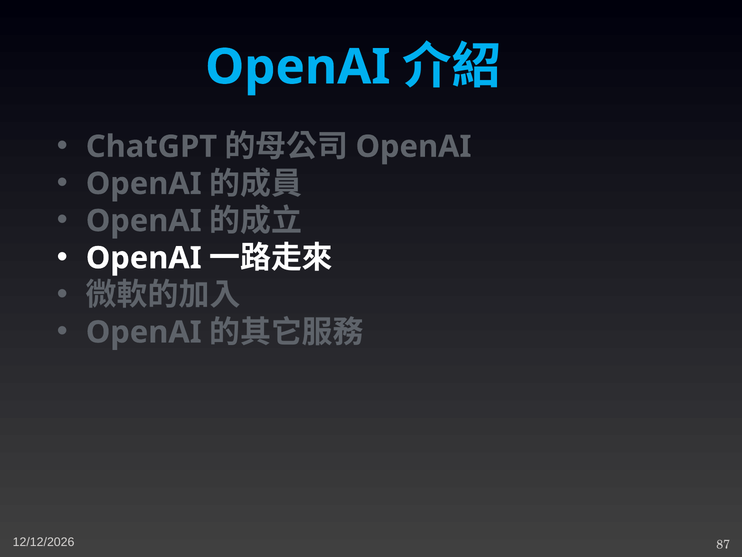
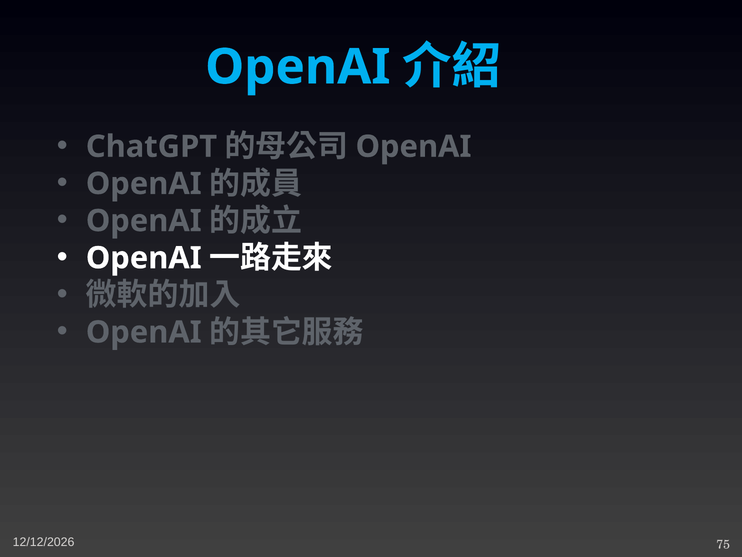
87: 87 -> 75
